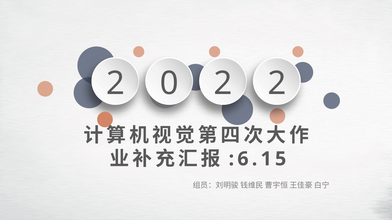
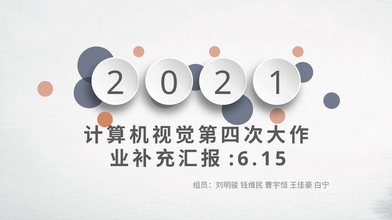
2 at (277, 84): 2 -> 1
